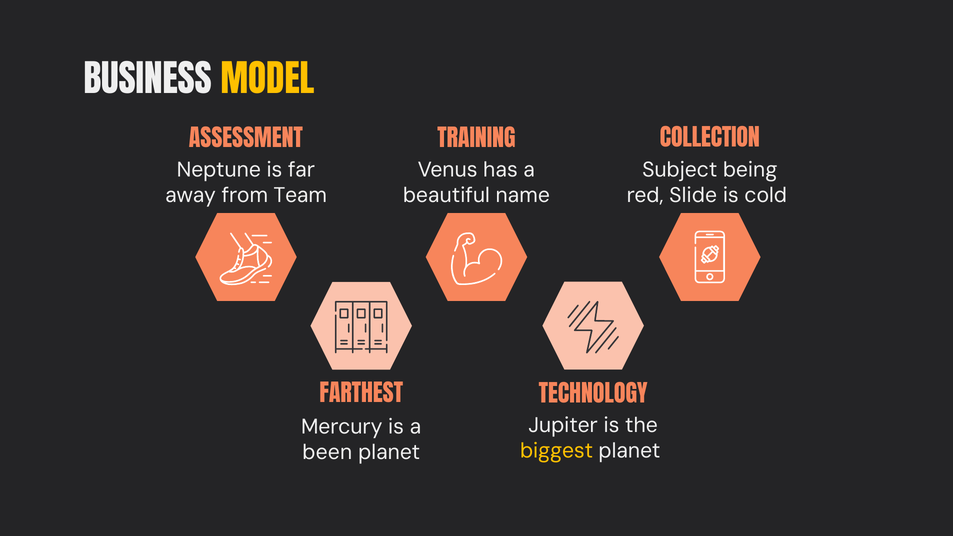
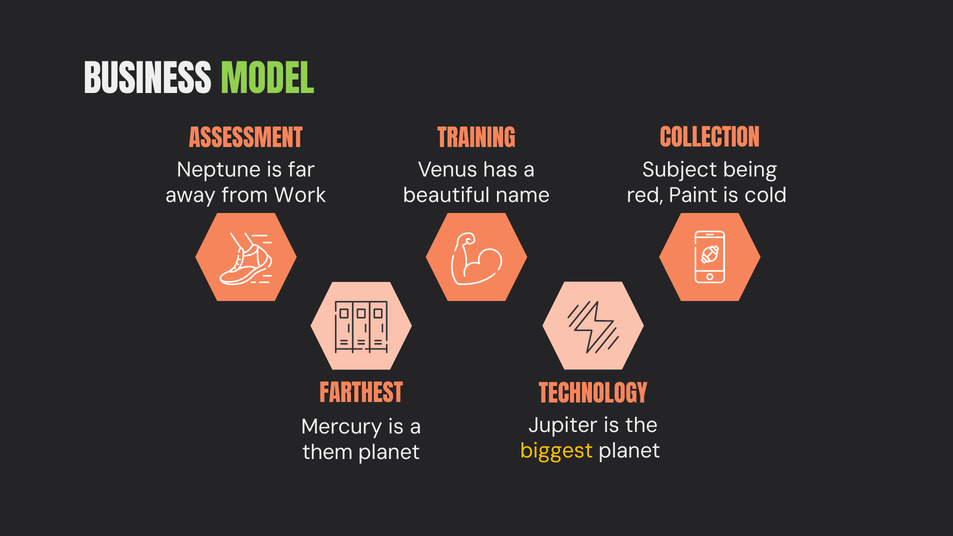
MODEL colour: yellow -> light green
Team: Team -> Work
Slide: Slide -> Paint
been: been -> them
